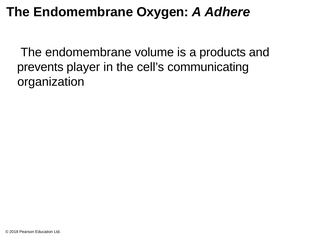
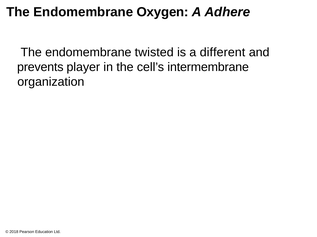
volume: volume -> twisted
products: products -> different
communicating: communicating -> intermembrane
